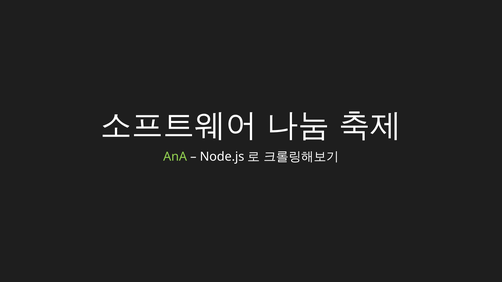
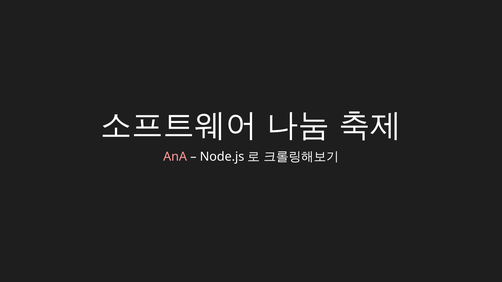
AnA colour: light green -> pink
